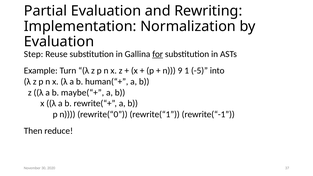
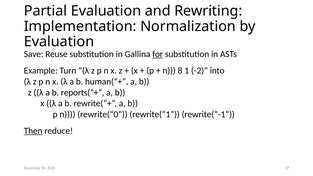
Step: Step -> Save
9: 9 -> 8
-5: -5 -> -2
maybe(“+: maybe(“+ -> reports(“+
Then underline: none -> present
